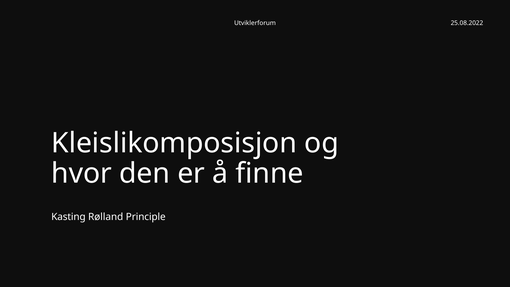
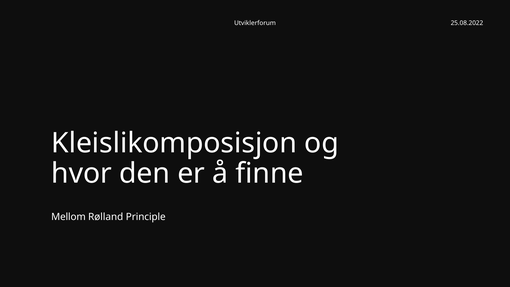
Kasting: Kasting -> Mellom
